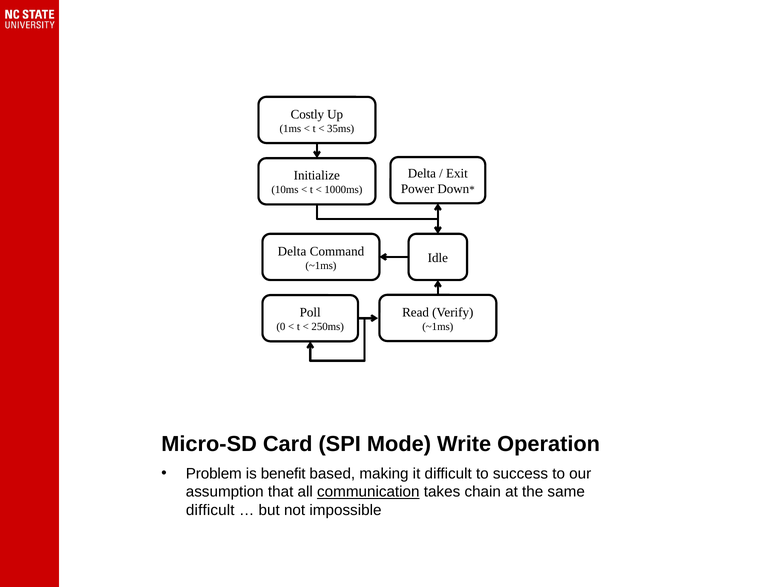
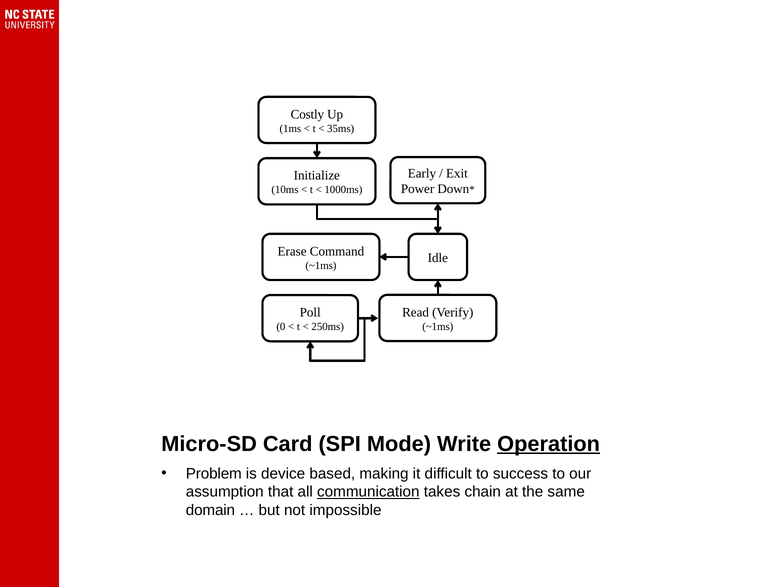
Delta at (422, 173): Delta -> Early
Delta at (292, 251): Delta -> Erase
Operation underline: none -> present
benefit: benefit -> device
difficult at (210, 510): difficult -> domain
